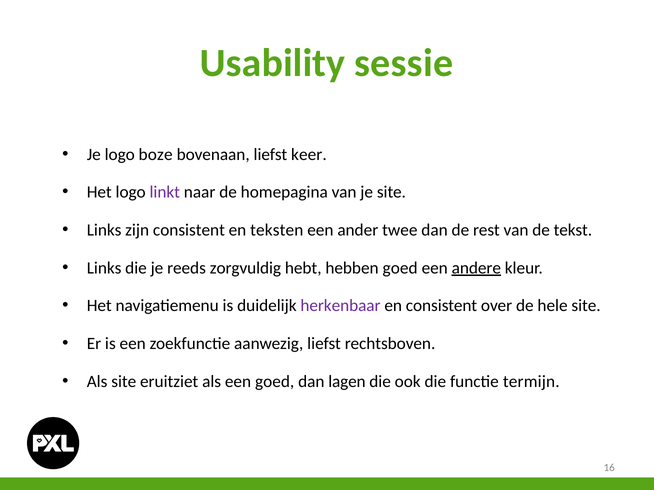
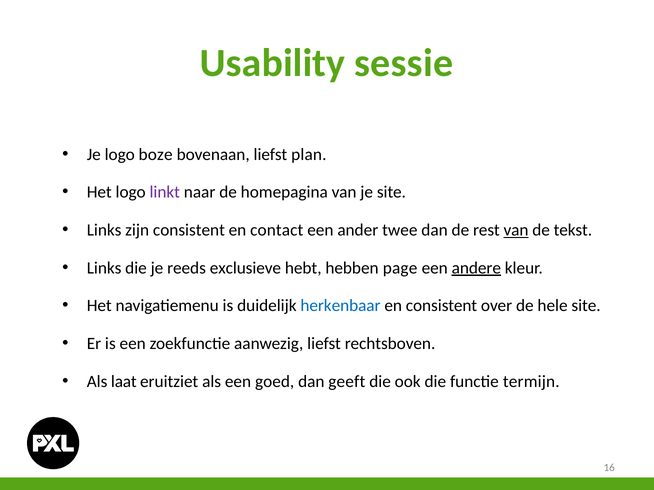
keer: keer -> plan
teksten: teksten -> contact
van at (516, 230) underline: none -> present
zorgvuldig: zorgvuldig -> exclusieve
hebben goed: goed -> page
herkenbaar colour: purple -> blue
Als site: site -> laat
lagen: lagen -> geeft
